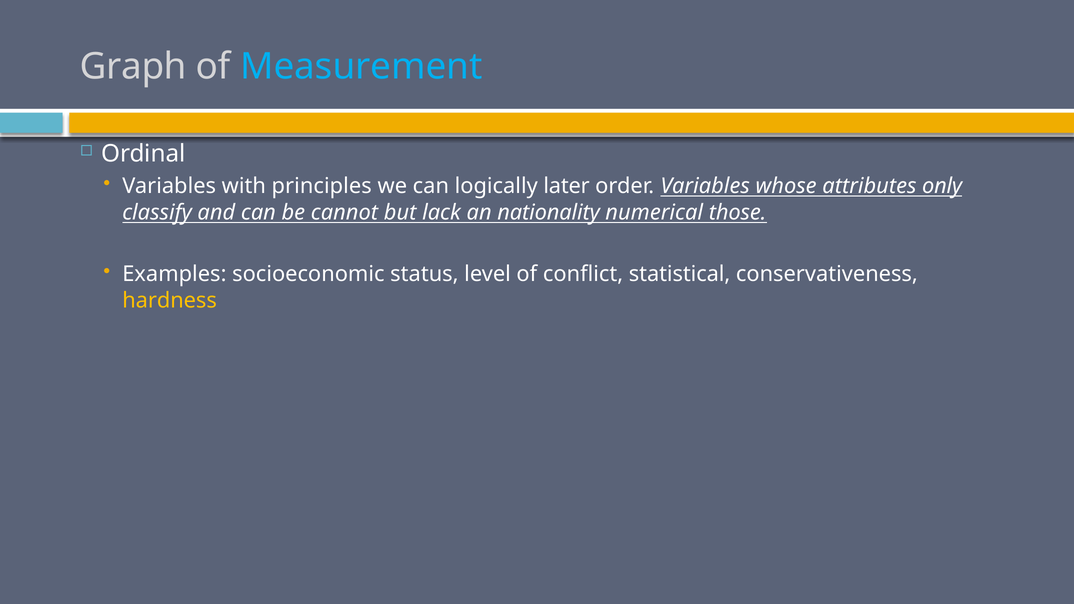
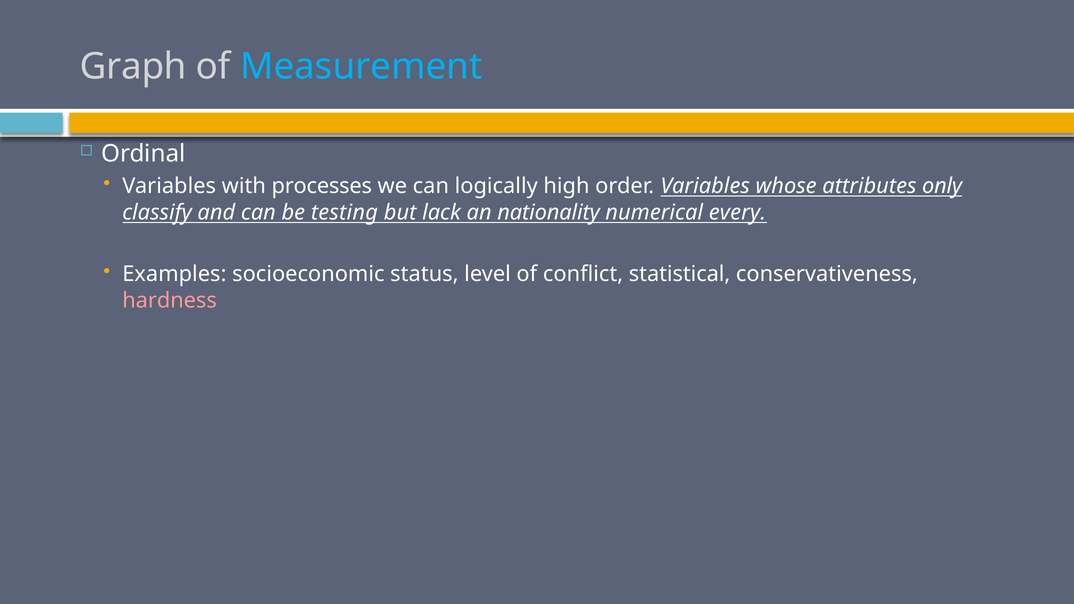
principles: principles -> processes
later: later -> high
cannot: cannot -> testing
those: those -> every
hardness colour: yellow -> pink
